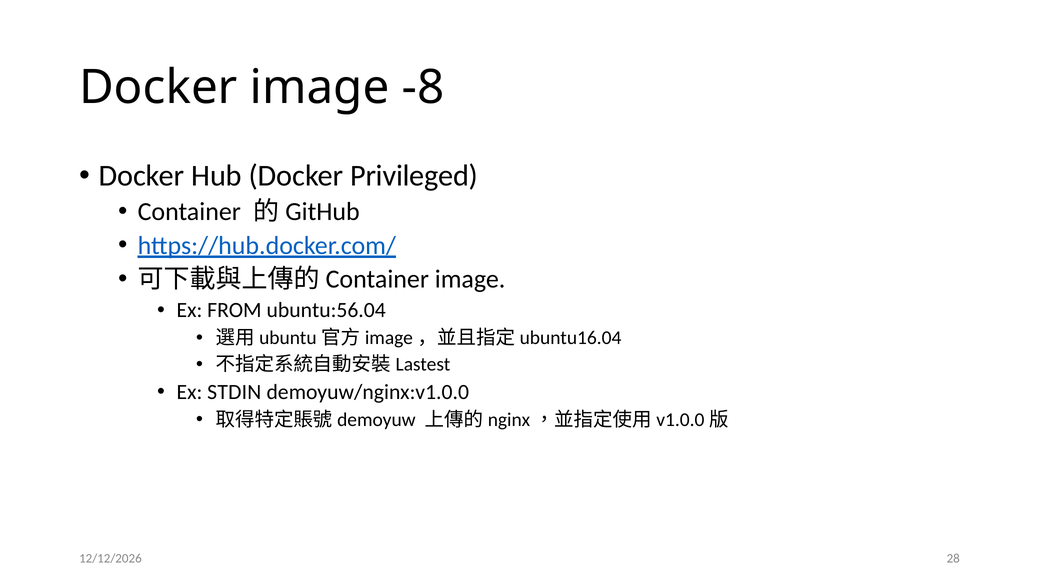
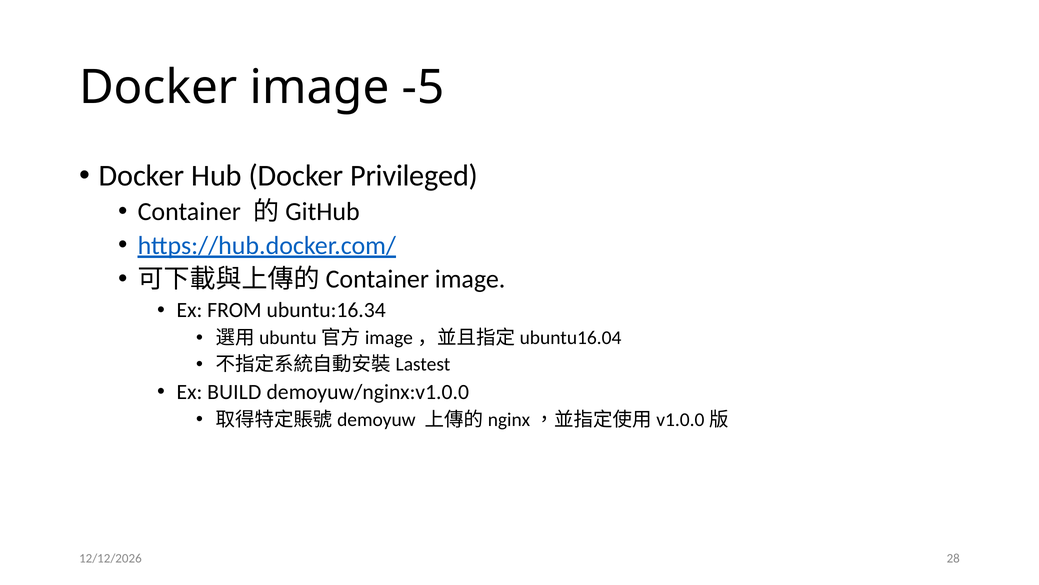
-8: -8 -> -5
ubuntu:56.04: ubuntu:56.04 -> ubuntu:16.34
STDIN: STDIN -> BUILD
